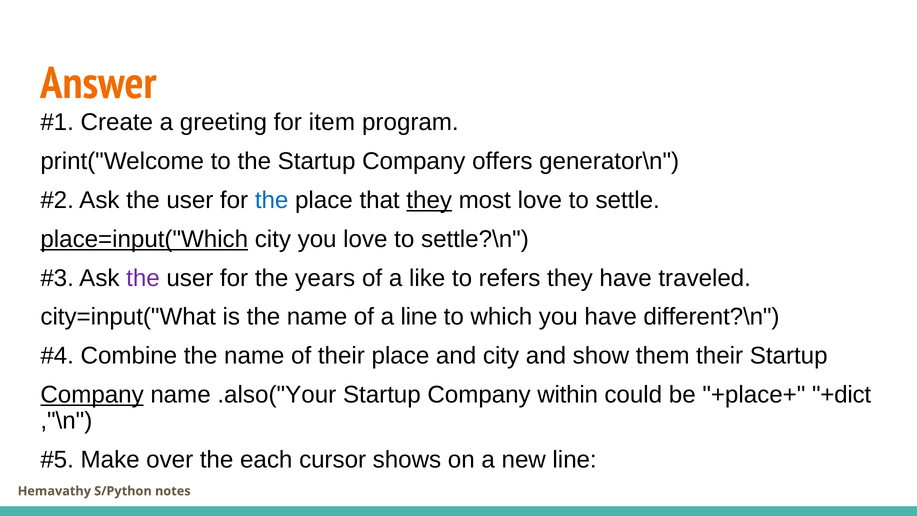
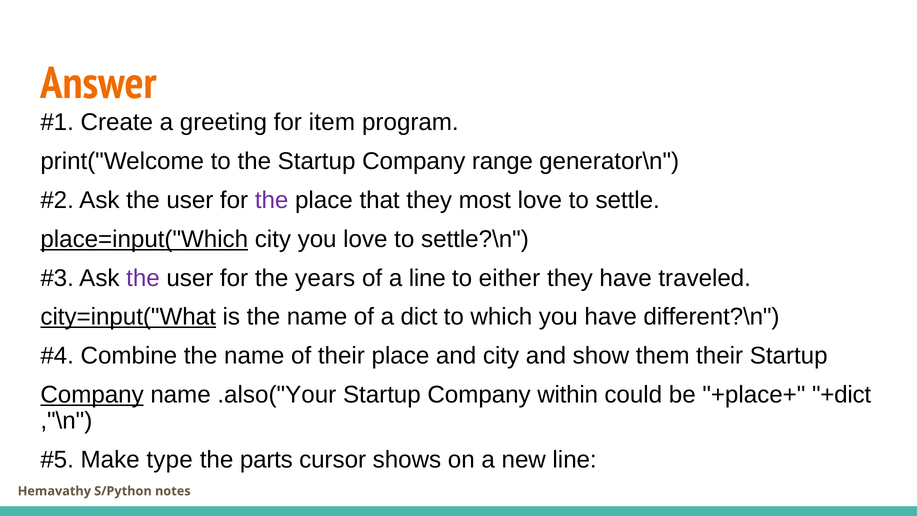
offers: offers -> range
the at (272, 200) colour: blue -> purple
they at (429, 200) underline: present -> none
a like: like -> line
refers: refers -> either
city=input("What underline: none -> present
a line: line -> dict
over: over -> type
each: each -> parts
